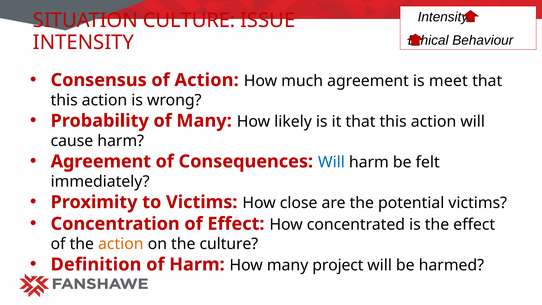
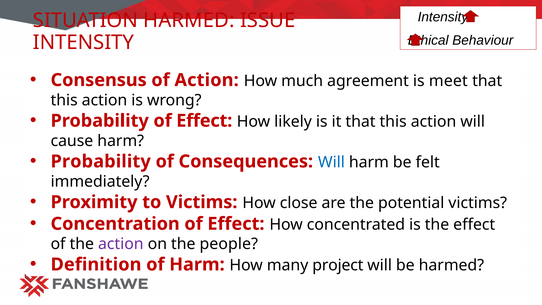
SITUATION CULTURE: CULTURE -> HARMED
Probability of Many: Many -> Effect
Agreement at (101, 161): Agreement -> Probability
action at (121, 244) colour: orange -> purple
the culture: culture -> people
